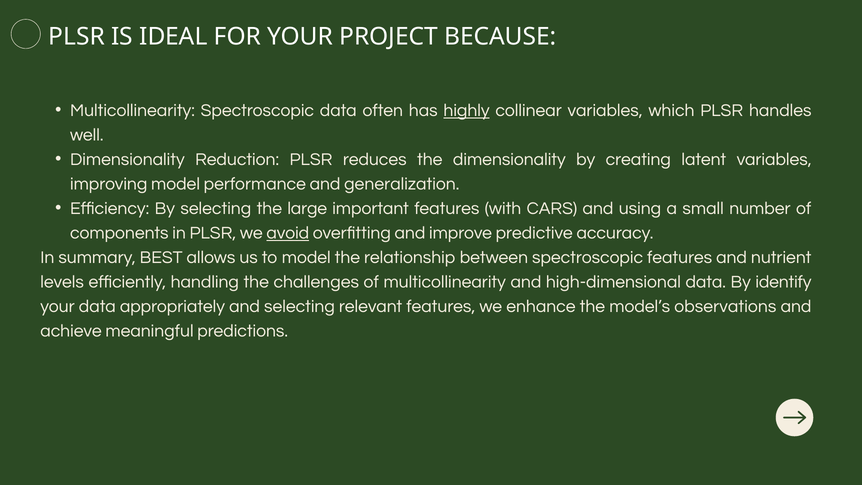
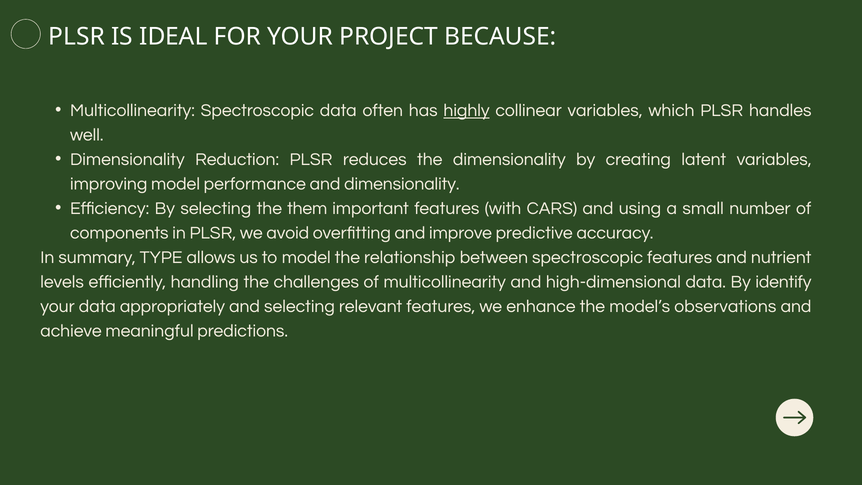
and generalization: generalization -> dimensionality
large: large -> them
avoid underline: present -> none
BEST: BEST -> TYPE
